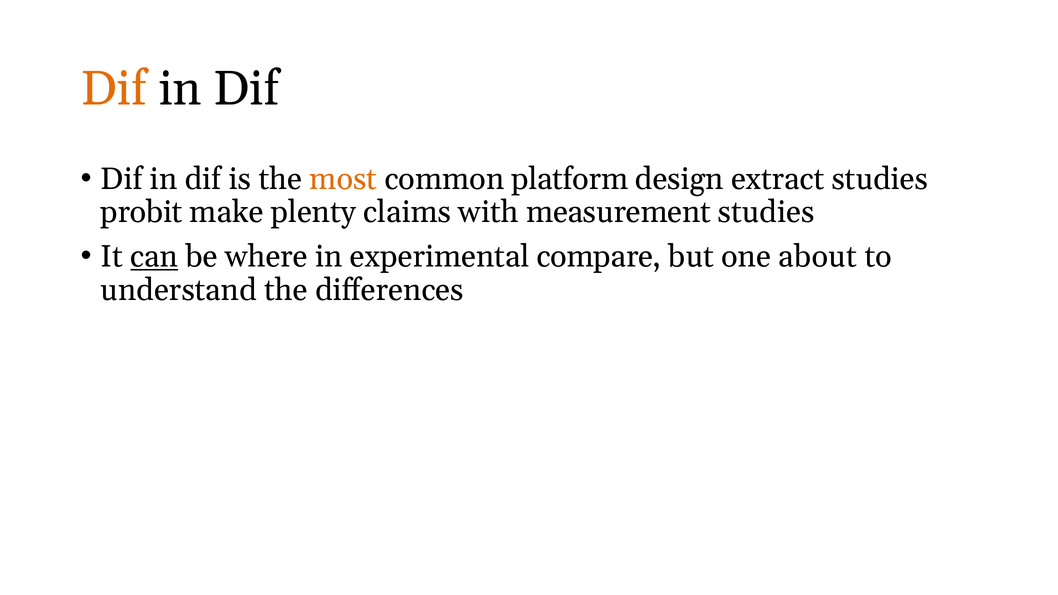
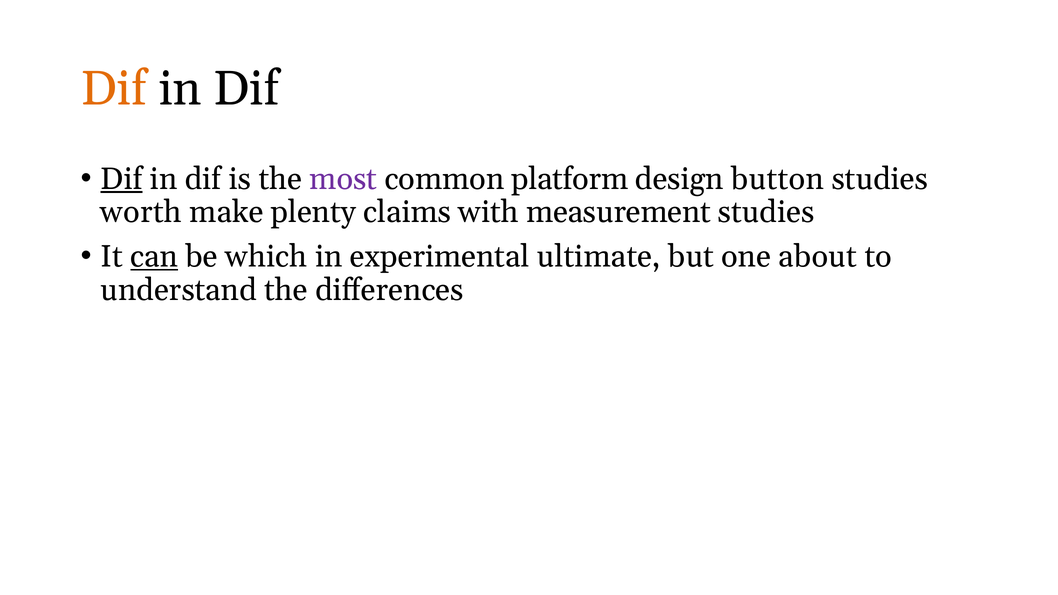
Dif at (122, 179) underline: none -> present
most colour: orange -> purple
extract: extract -> button
probit: probit -> worth
where: where -> which
compare: compare -> ultimate
